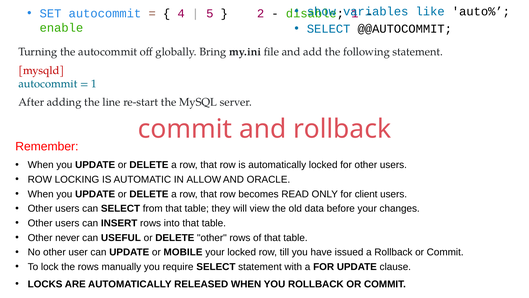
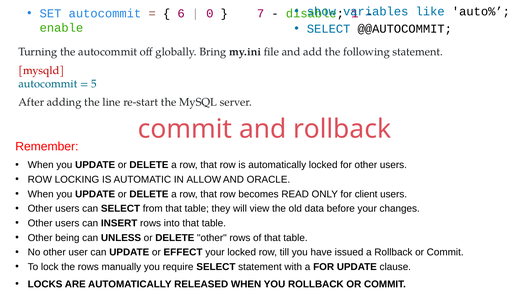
4: 4 -> 6
5: 5 -> 0
2: 2 -> 7
1 at (94, 84): 1 -> 5
never: never -> being
USEFUL: USEFUL -> UNLESS
MOBILE: MOBILE -> EFFECT
